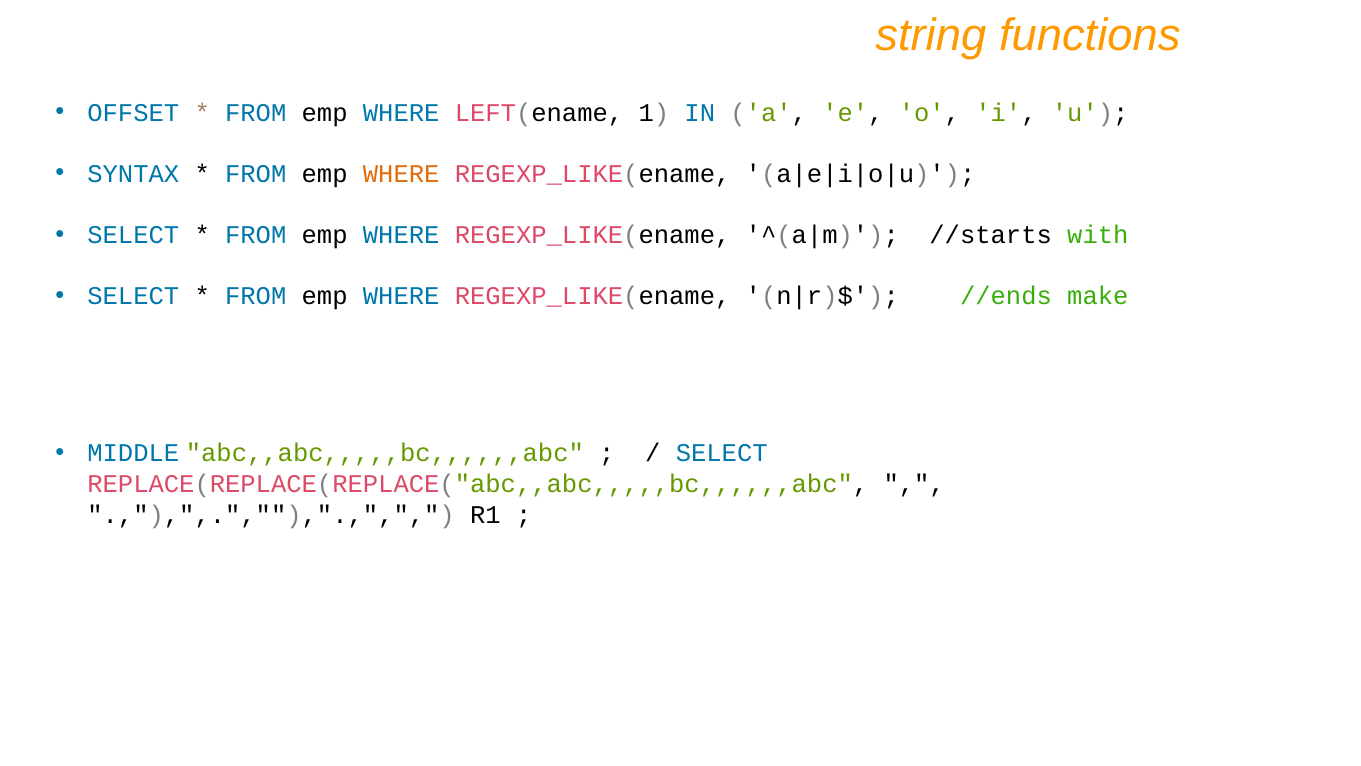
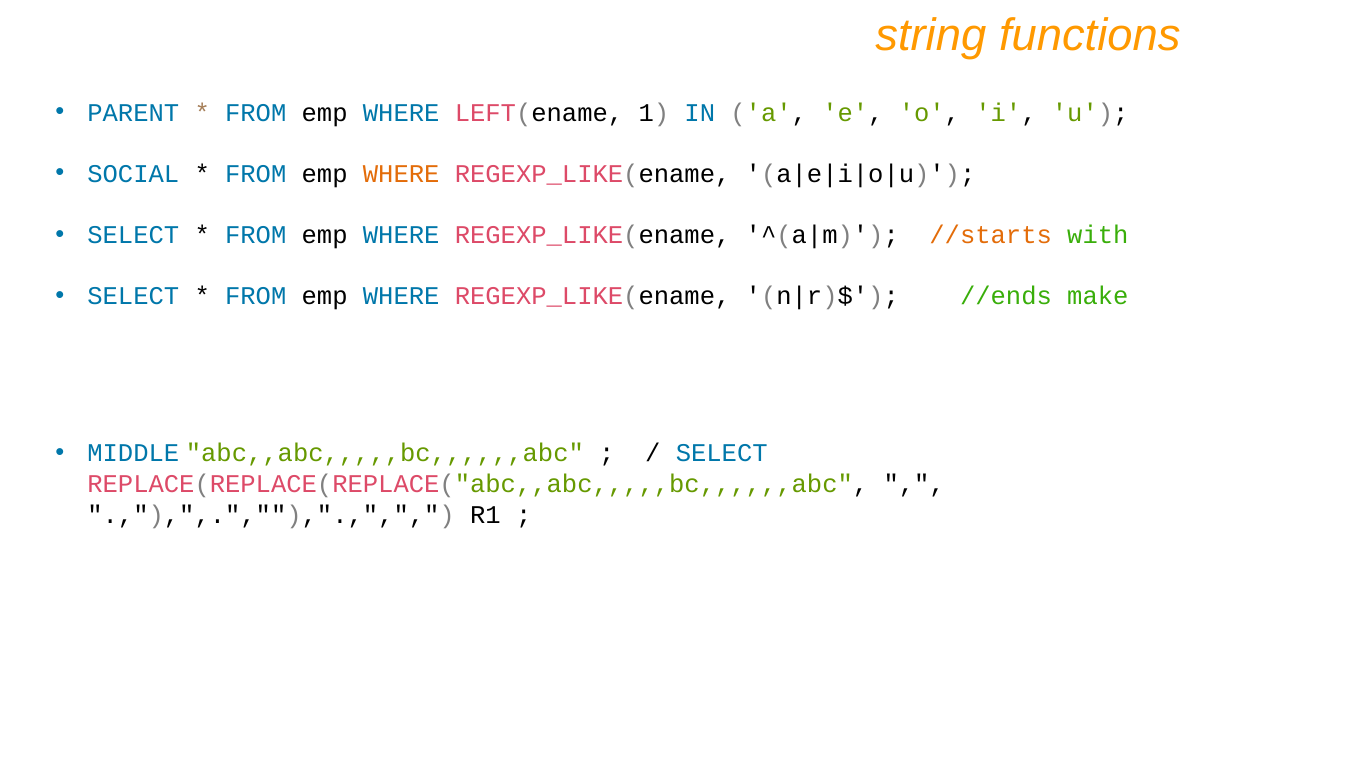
OFFSET: OFFSET -> PARENT
SYNTAX: SYNTAX -> SOCIAL
//starts colour: black -> orange
